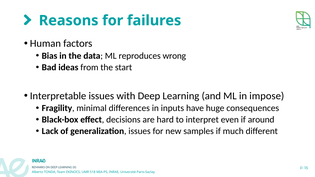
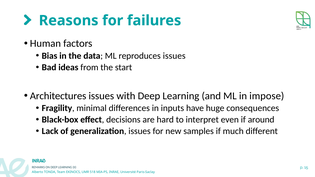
reproduces wrong: wrong -> issues
Interpretable: Interpretable -> Architectures
